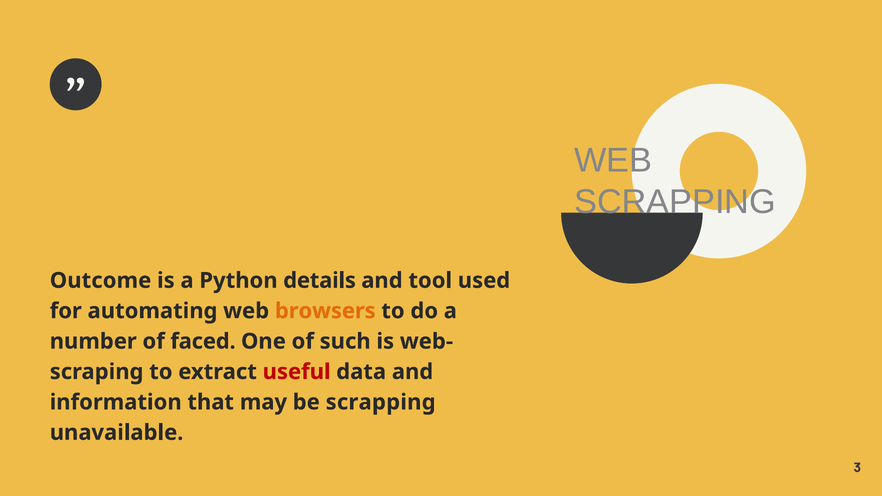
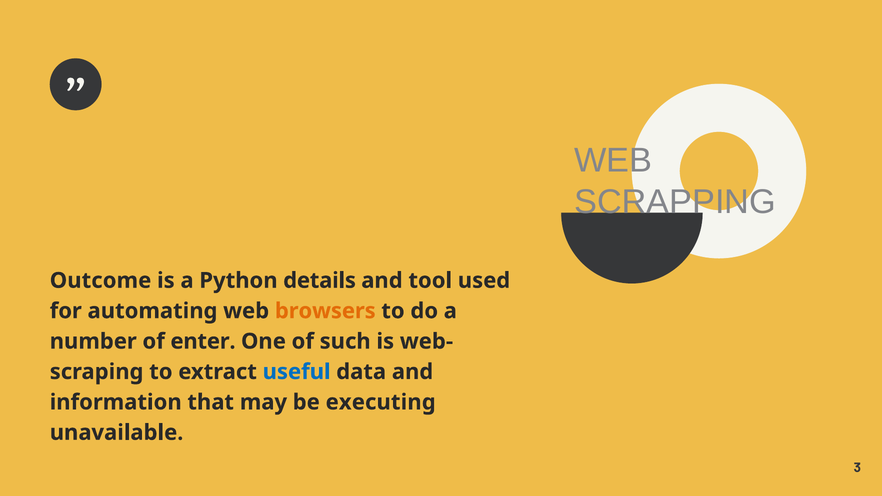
faced: faced -> enter
useful colour: red -> blue
be scrapping: scrapping -> executing
